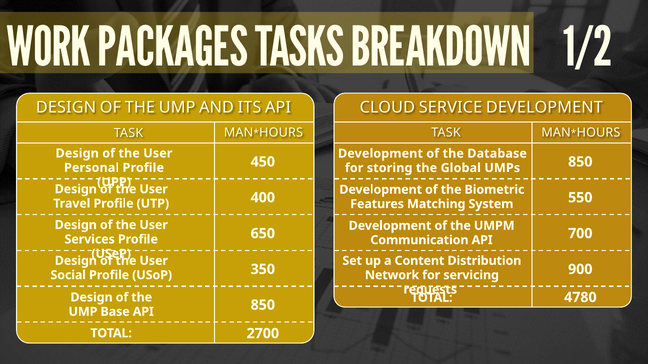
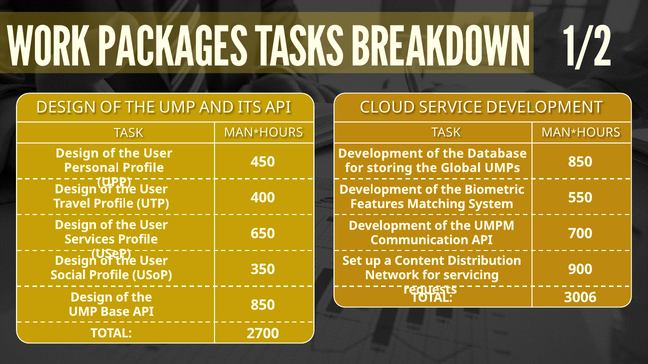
4780: 4780 -> 3006
